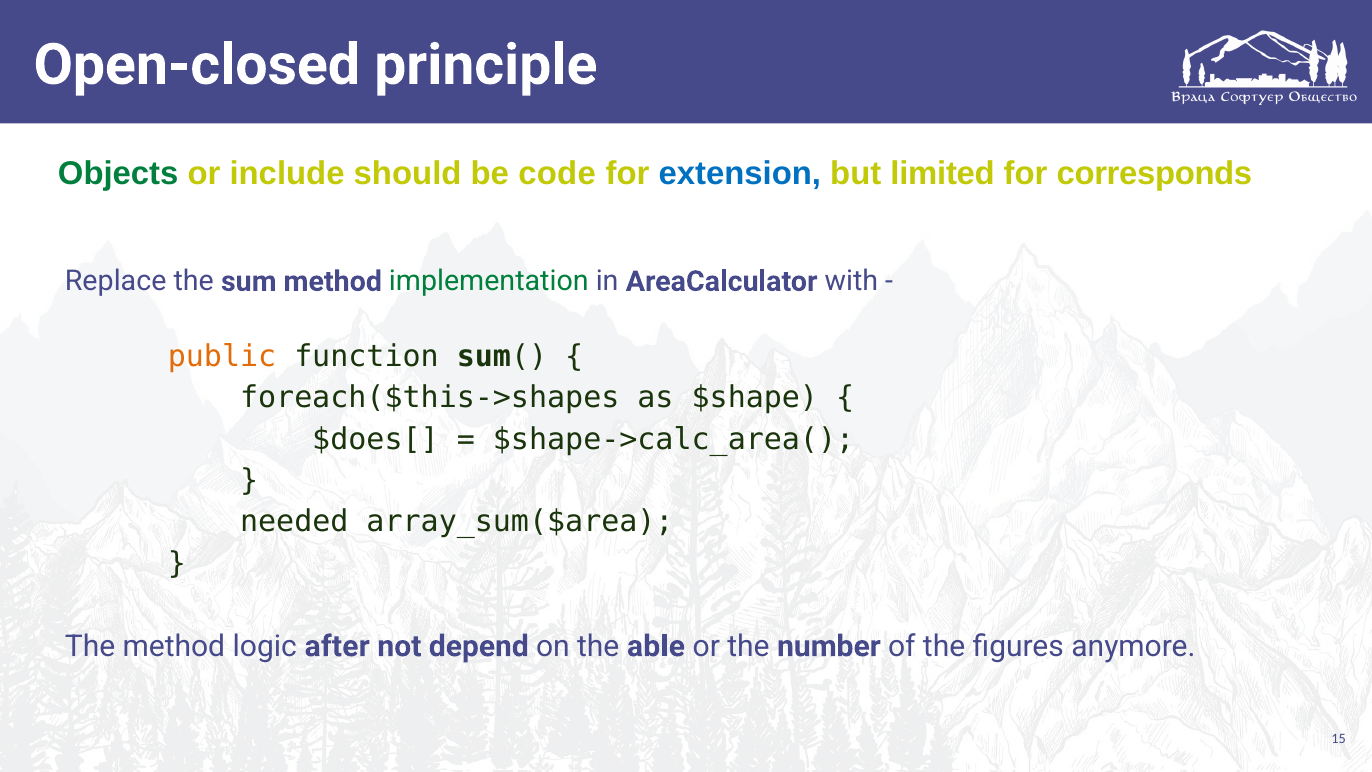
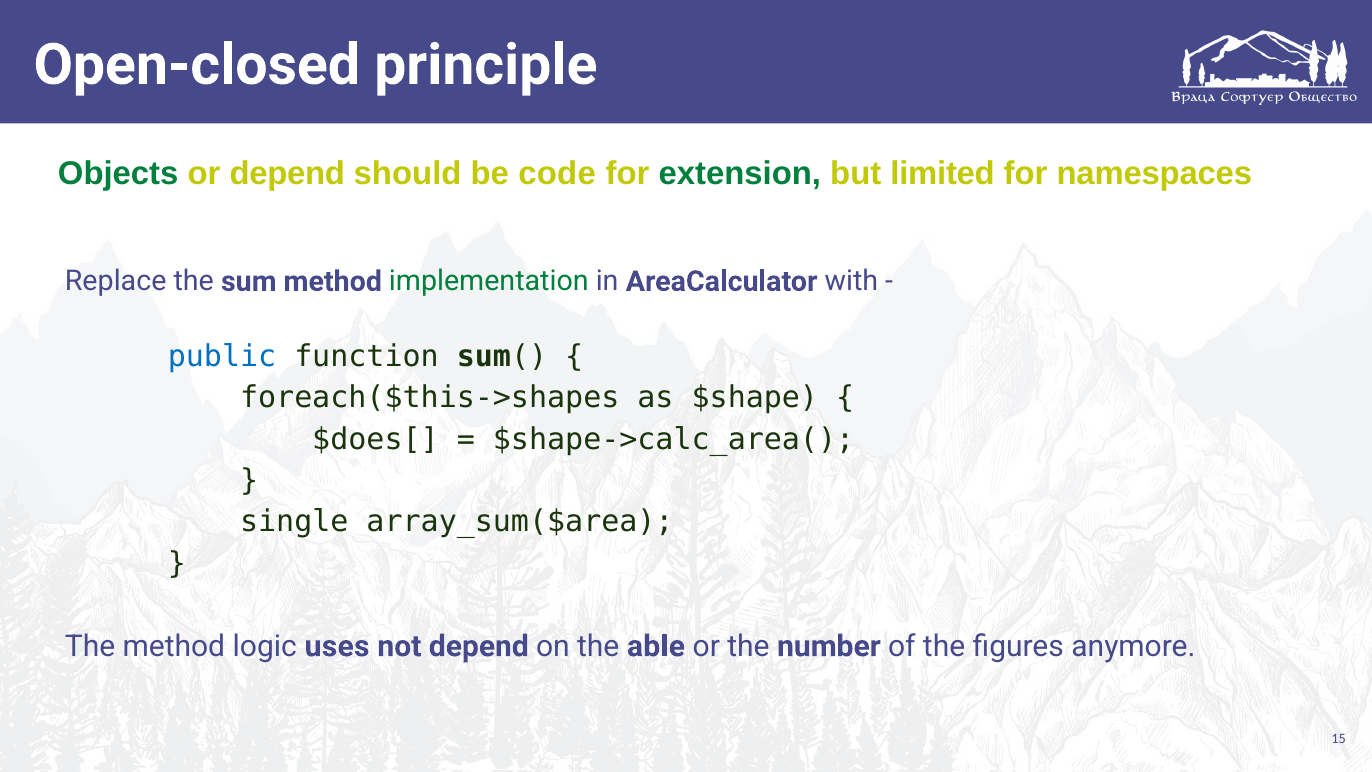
or include: include -> depend
extension colour: blue -> green
corresponds: corresponds -> namespaces
public colour: orange -> blue
needed: needed -> single
after: after -> uses
